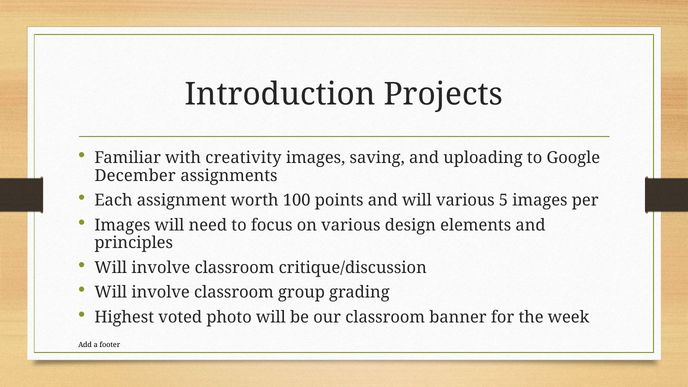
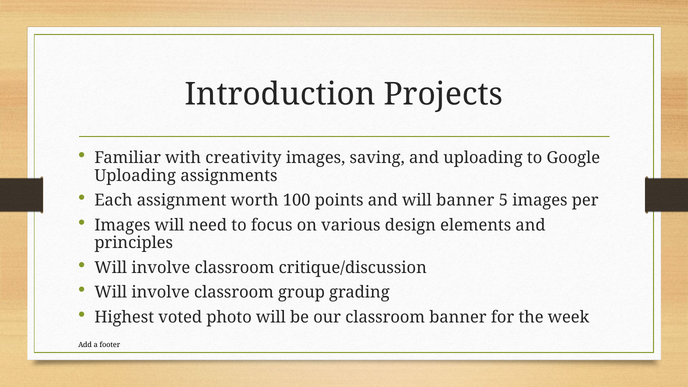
December at (135, 176): December -> Uploading
will various: various -> banner
